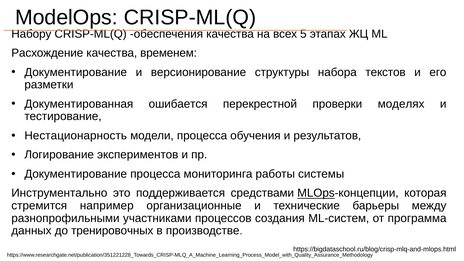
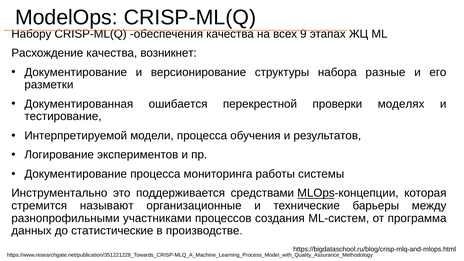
5: 5 -> 9
временем: временем -> возникнет
текстов: текстов -> разные
Нестационарность: Нестационарность -> Интерпретируемой
например: например -> называют
тренировочных: тренировочных -> статистические
